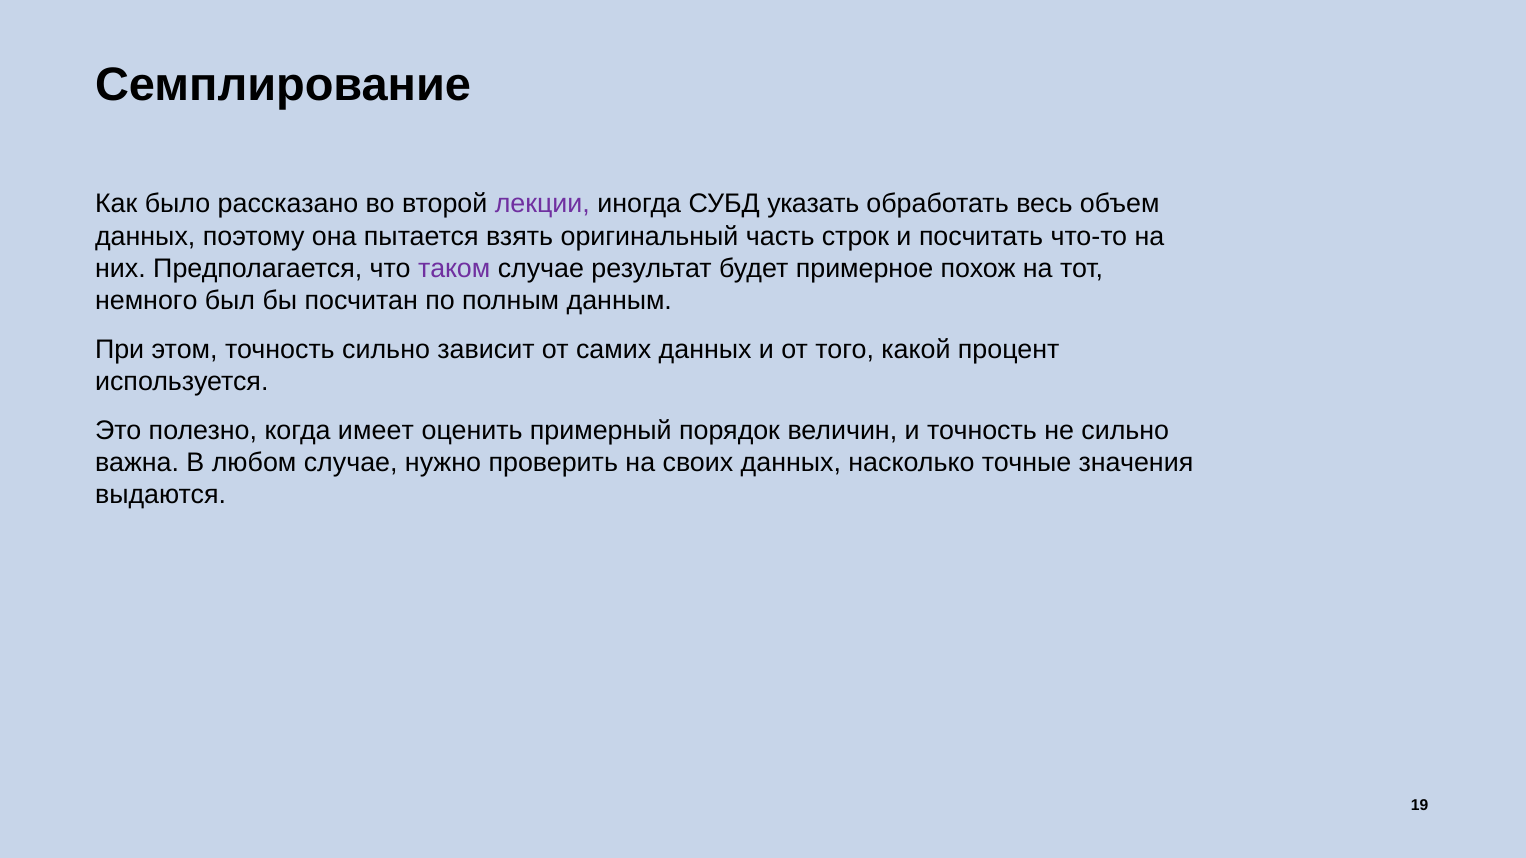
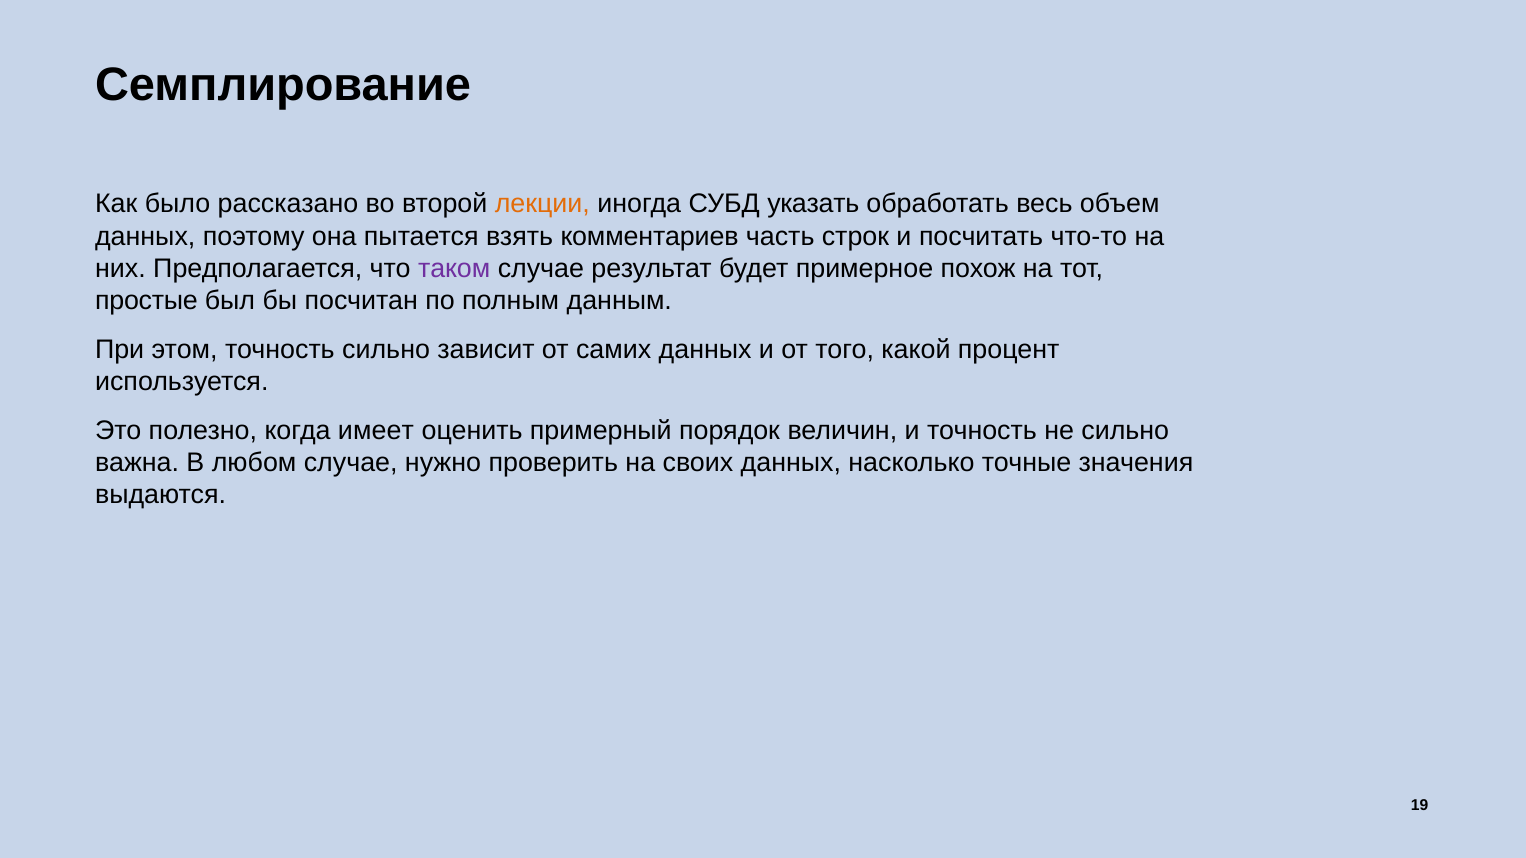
лекции colour: purple -> orange
оригинальный: оригинальный -> комментариев
немного: немного -> простые
